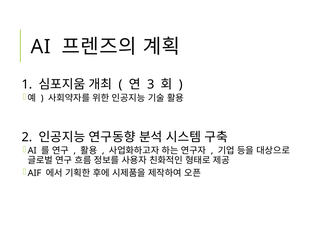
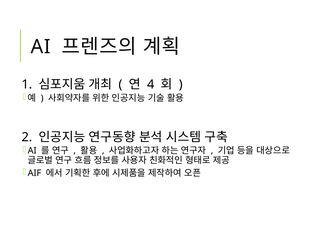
3: 3 -> 4
